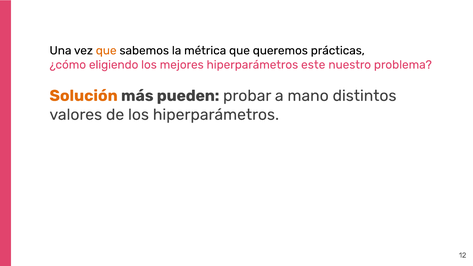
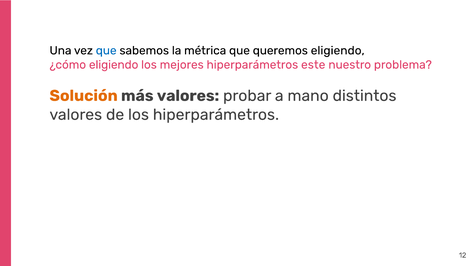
que at (106, 51) colour: orange -> blue
queremos prácticas: prácticas -> eligiendo
más pueden: pueden -> valores
